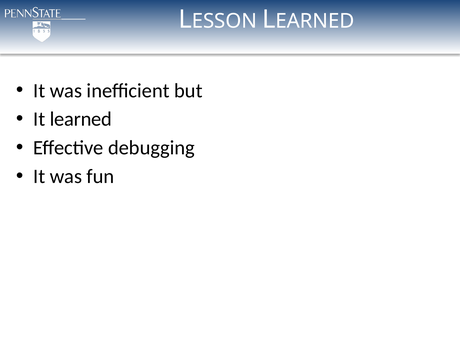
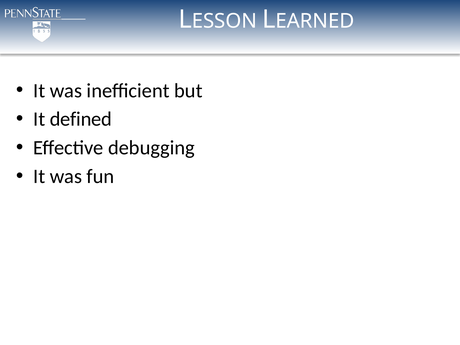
learned: learned -> defined
